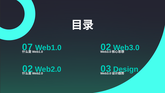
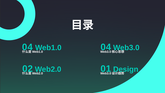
7 at (30, 47): 7 -> 4
2 at (109, 47): 2 -> 4
3: 3 -> 1
